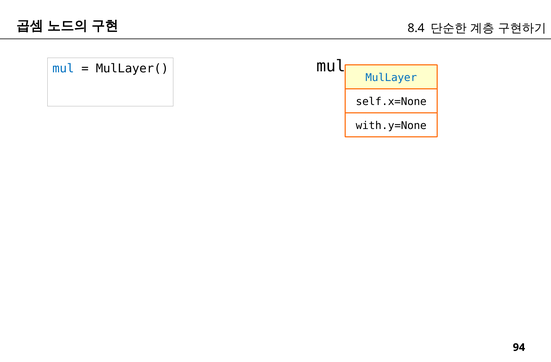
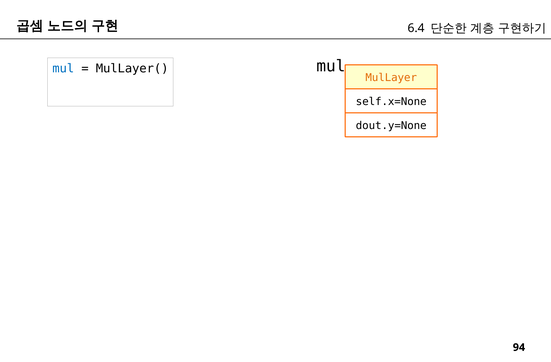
8.4: 8.4 -> 6.4
MulLayer colour: blue -> orange
with.y=None: with.y=None -> dout.y=None
